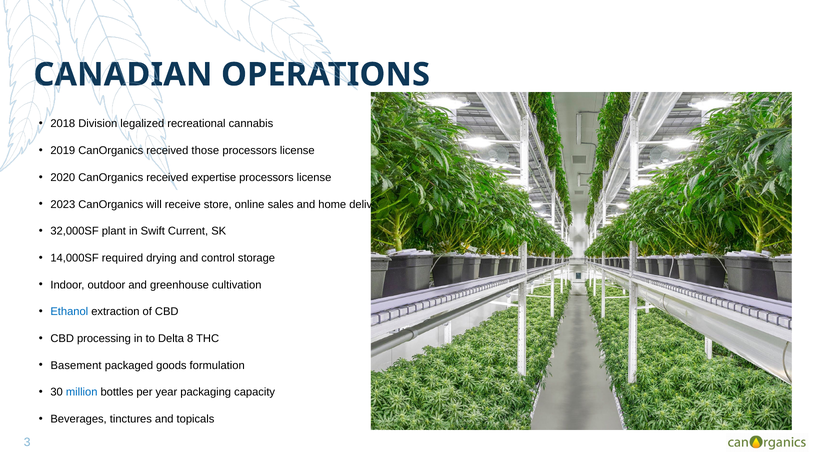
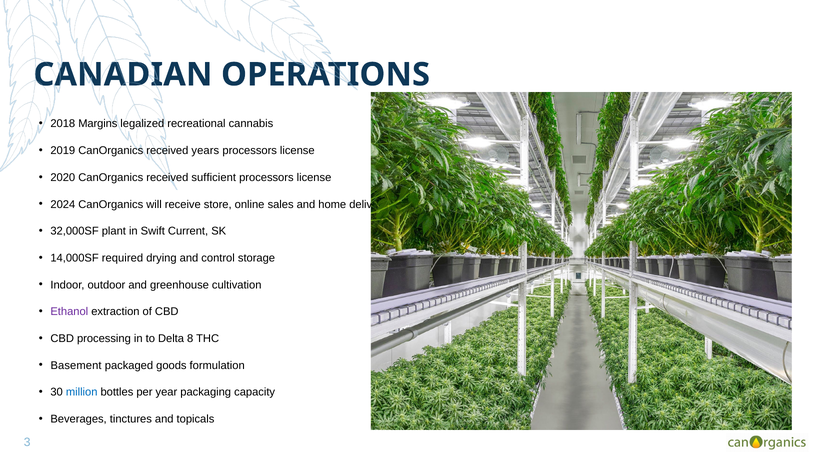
Division: Division -> Margins
those: those -> years
expertise: expertise -> sufficient
2023: 2023 -> 2024
Ethanol colour: blue -> purple
